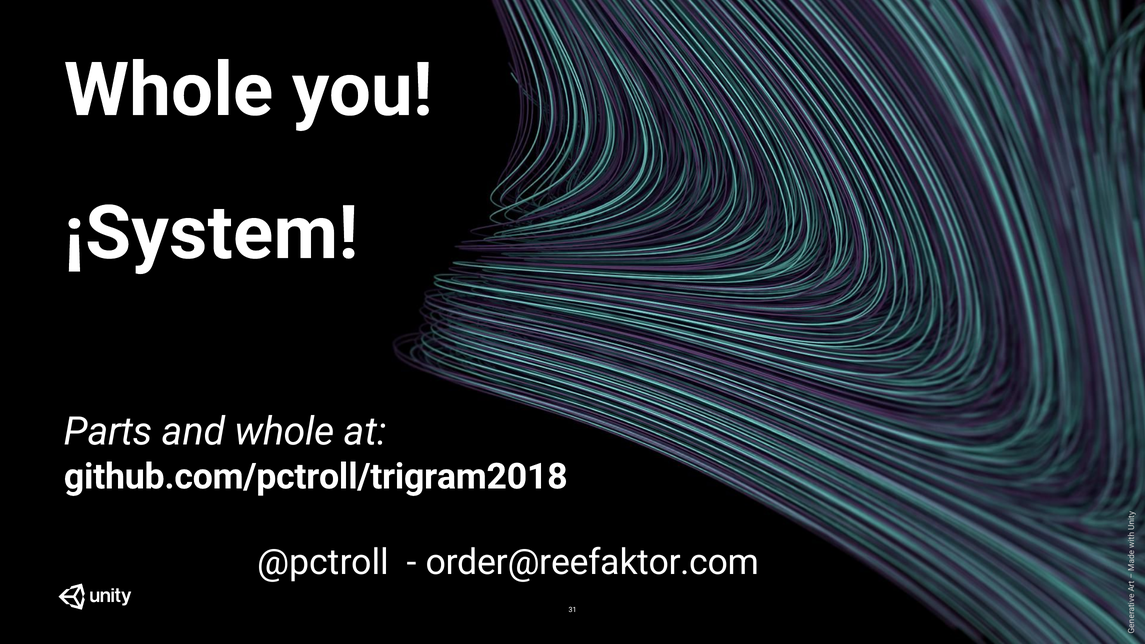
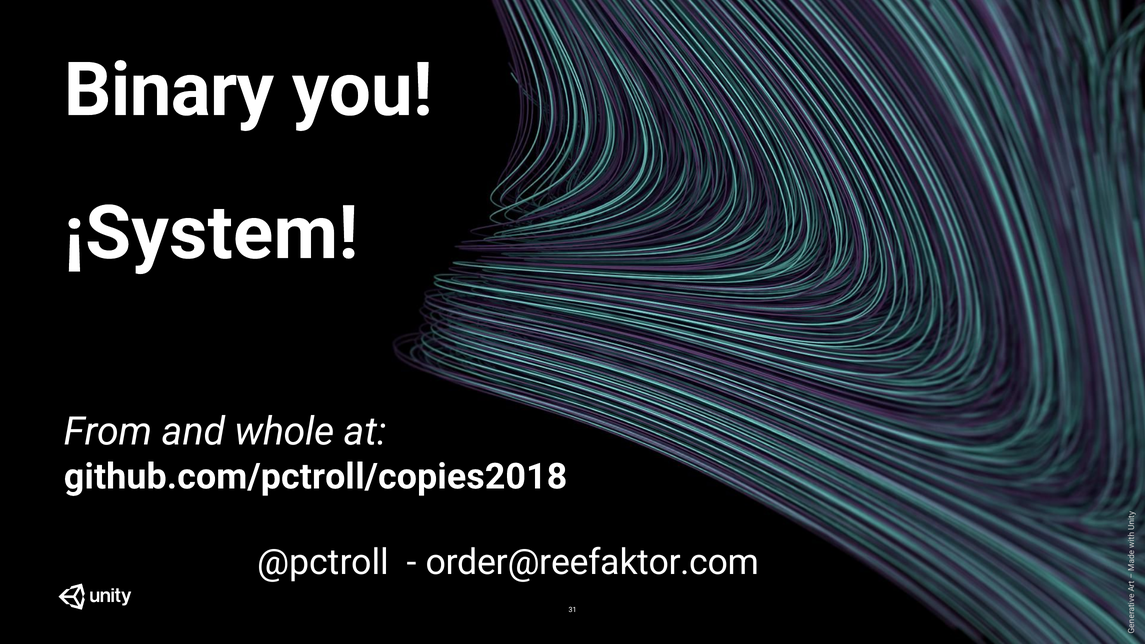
Whole at (169, 90): Whole -> Binary
Parts: Parts -> From
github.com/pctroll/trigram2018: github.com/pctroll/trigram2018 -> github.com/pctroll/copies2018
